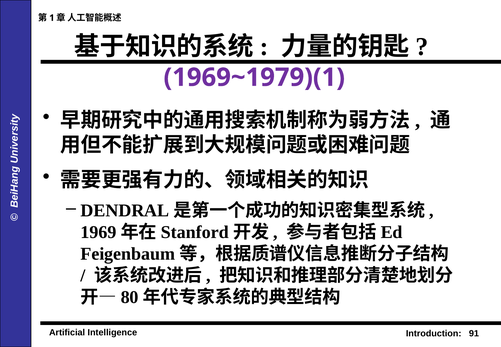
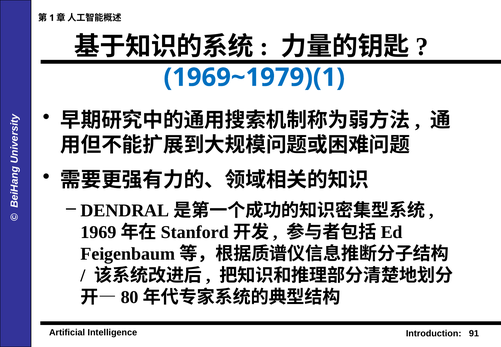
1969~1979)(1 colour: purple -> blue
